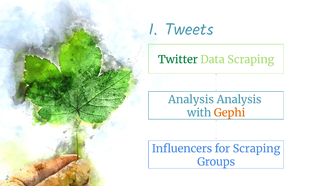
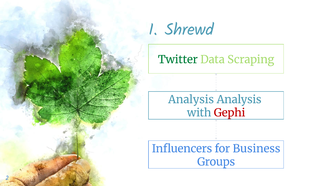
Tweets: Tweets -> Shrewd
Gephi colour: orange -> red
for Scraping: Scraping -> Business
